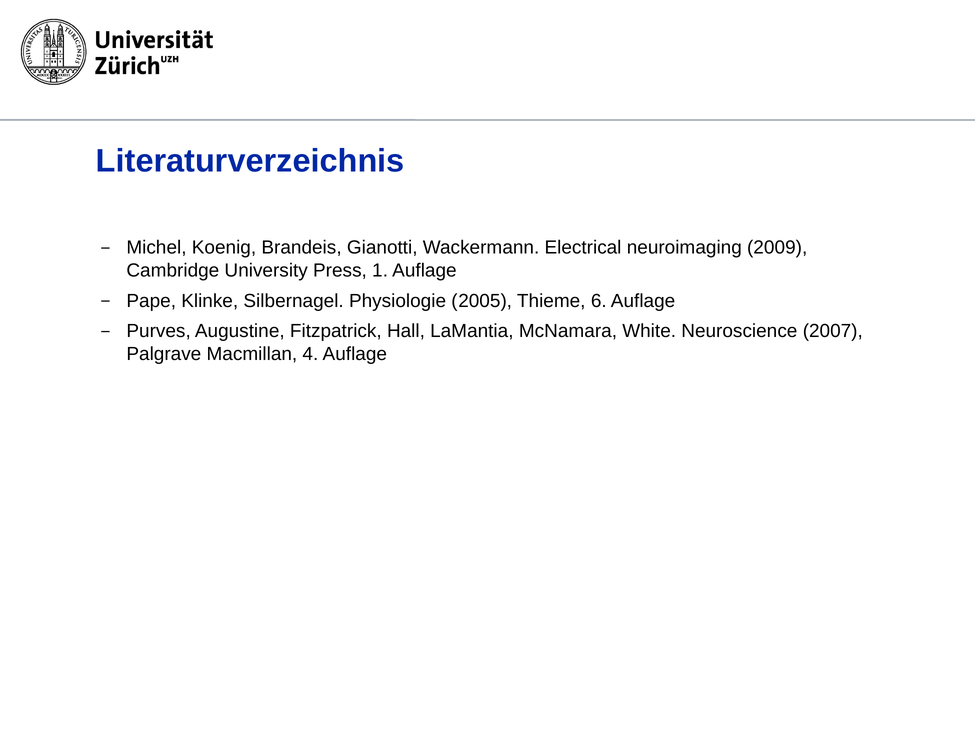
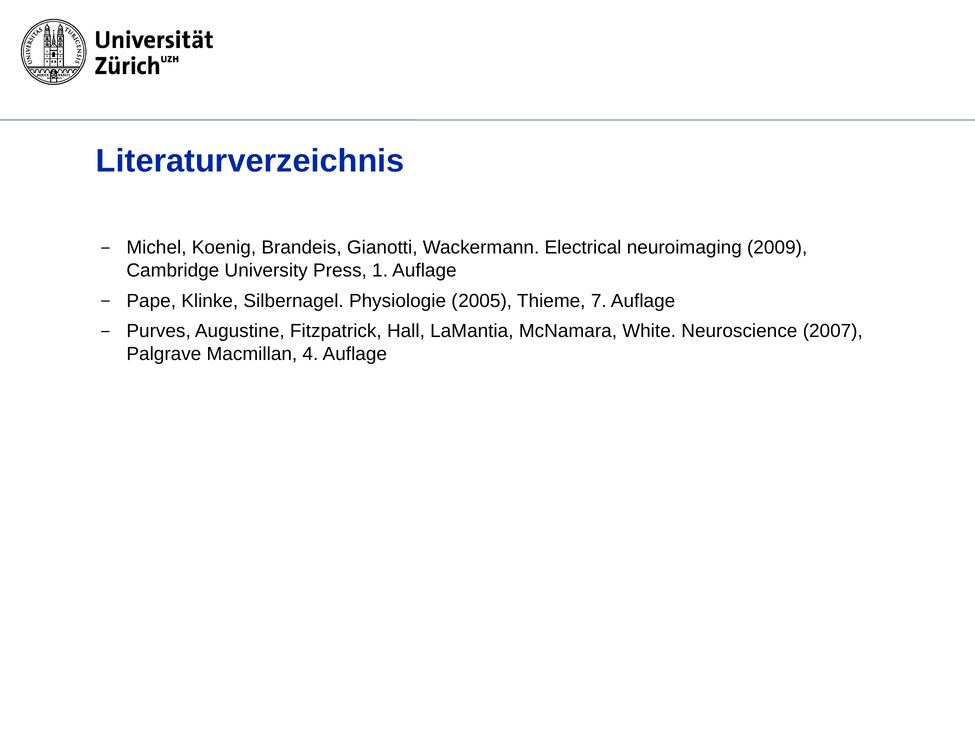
6: 6 -> 7
